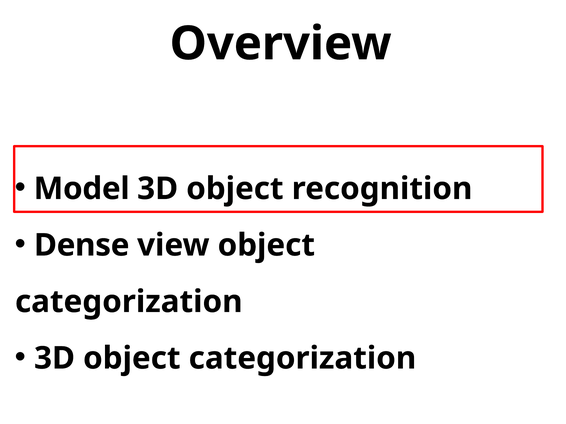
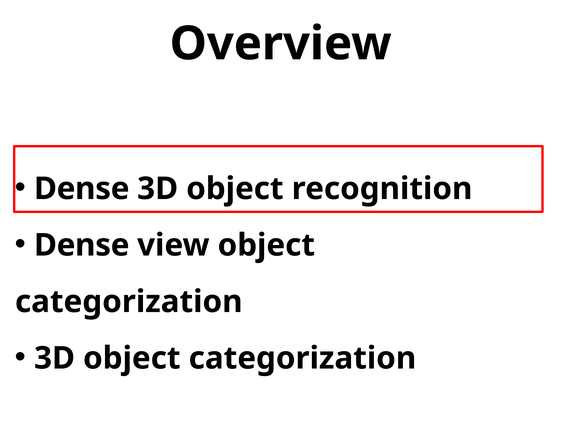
Model at (82, 189): Model -> Dense
